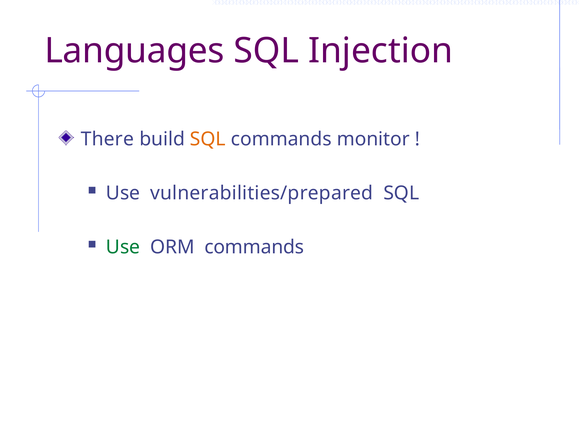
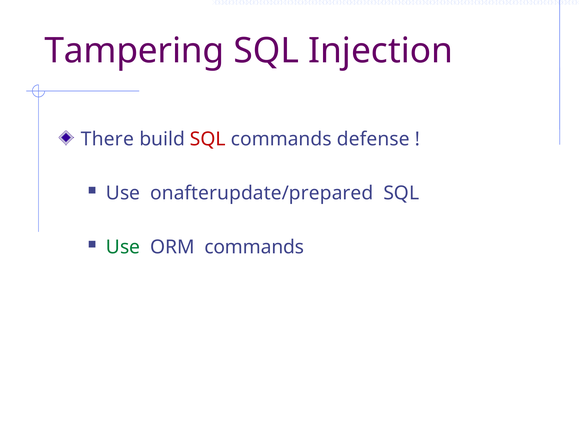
Languages: Languages -> Tampering
SQL at (208, 139) colour: orange -> red
monitor: monitor -> defense
vulnerabilities/prepared: vulnerabilities/prepared -> onafterupdate/prepared
